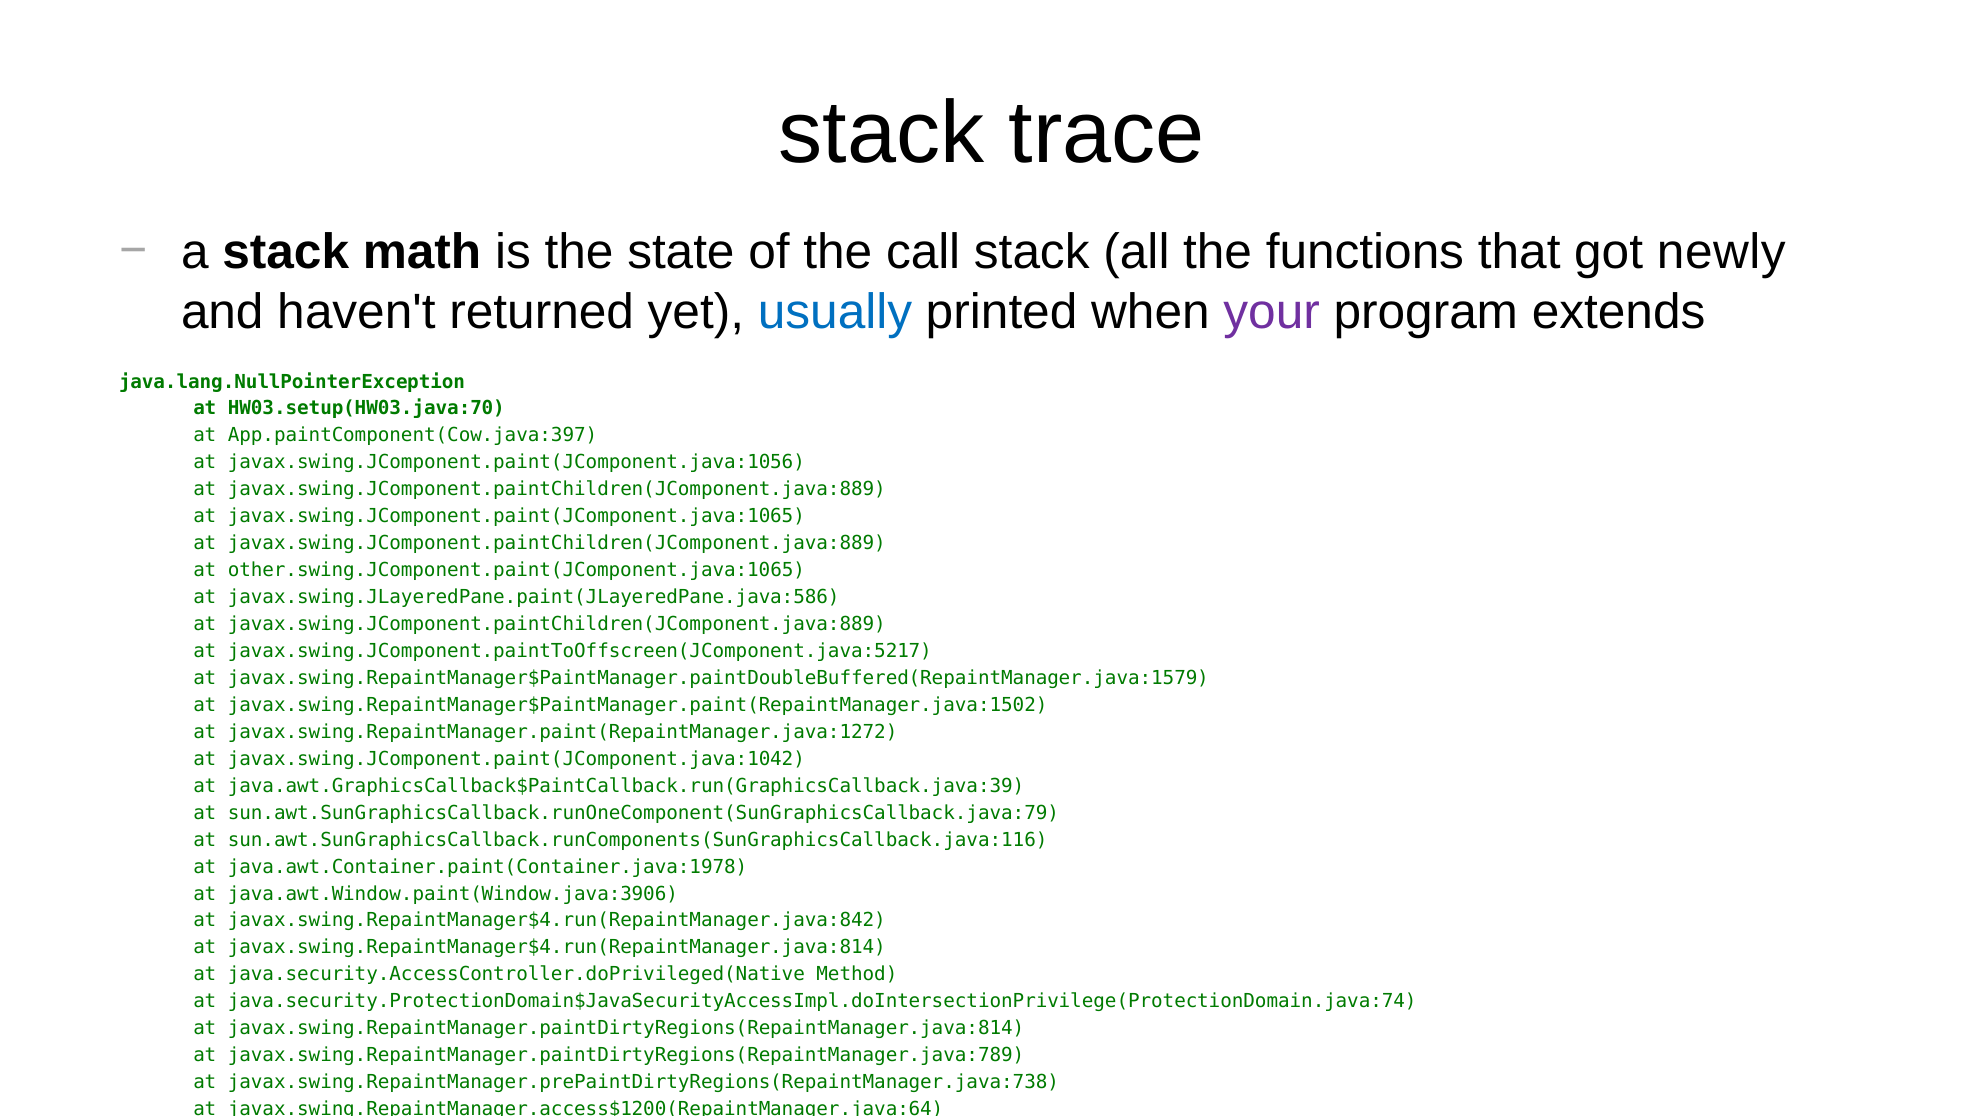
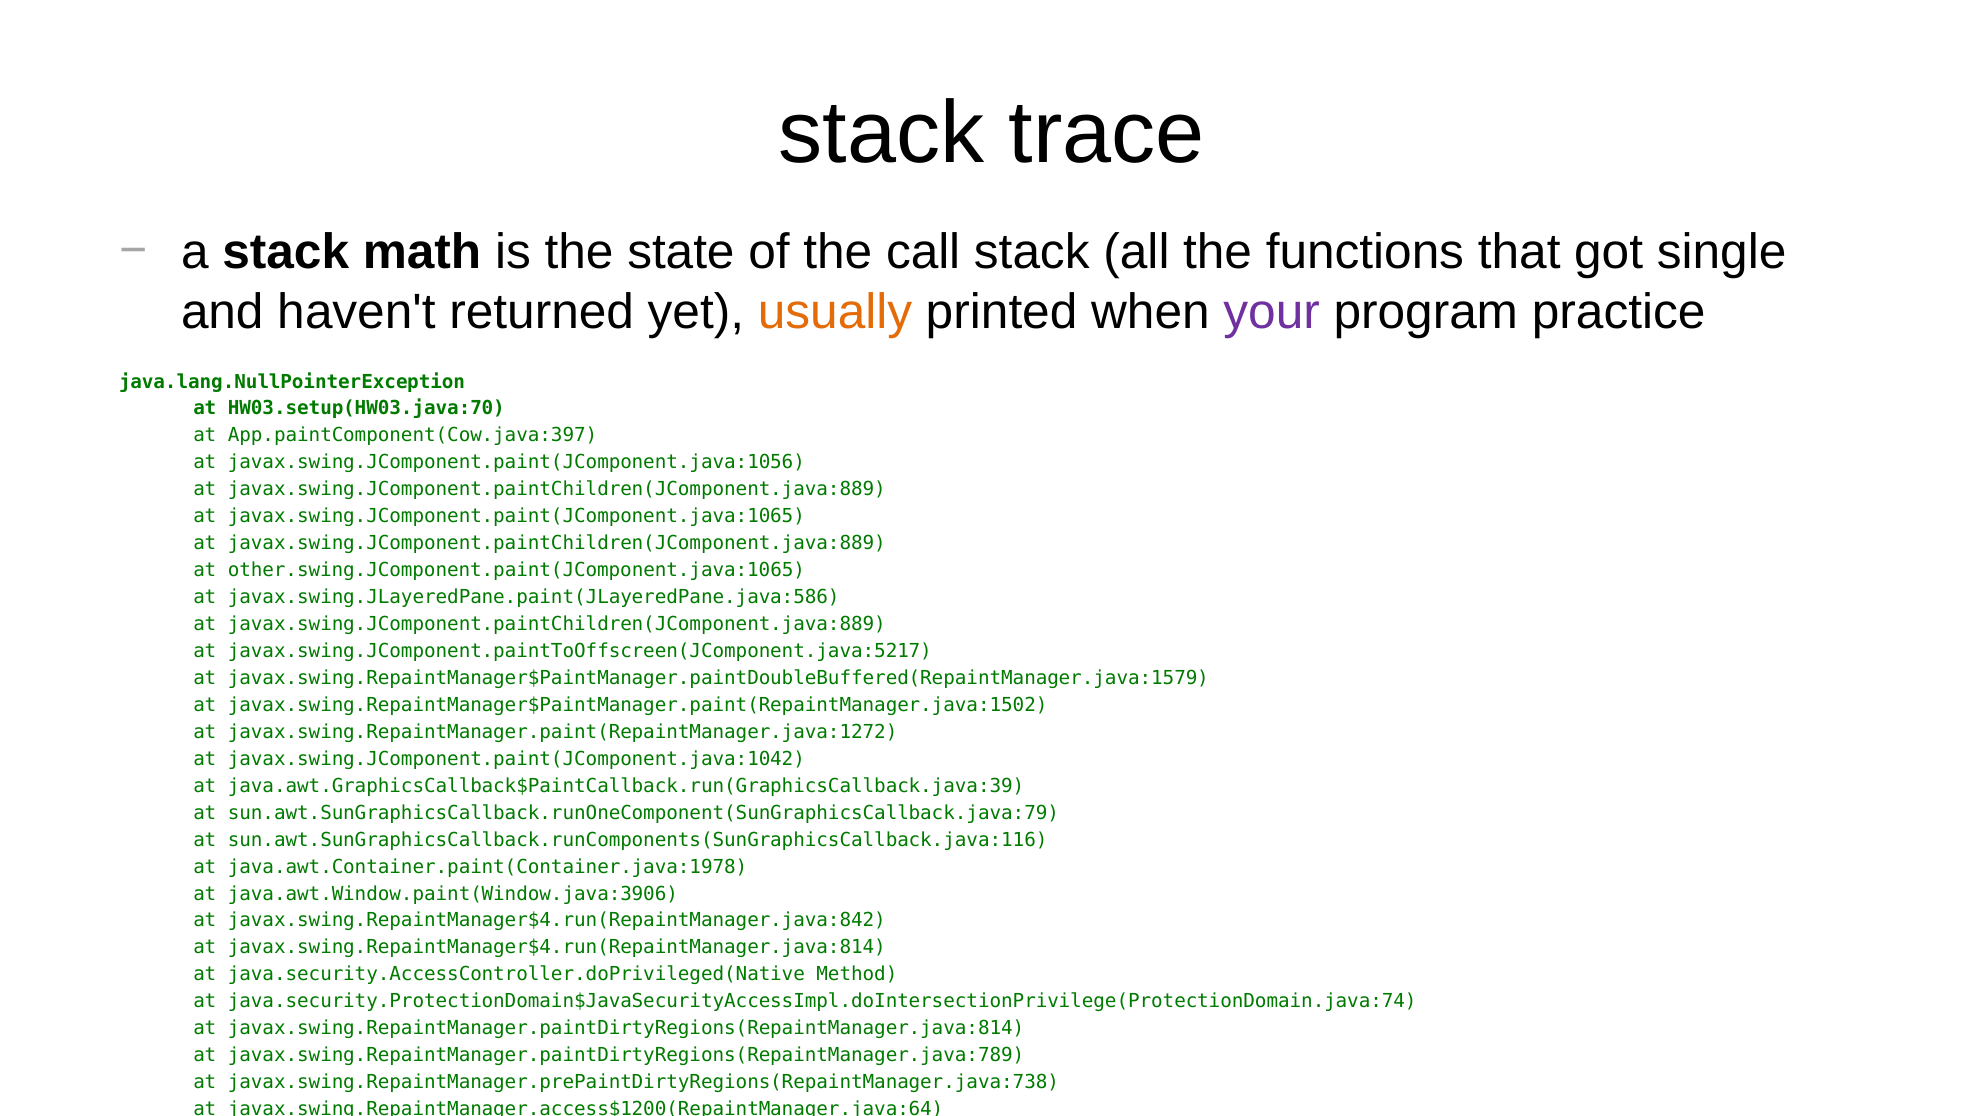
newly: newly -> single
usually colour: blue -> orange
extends: extends -> practice
